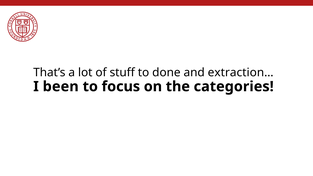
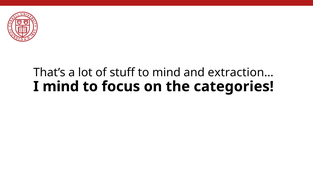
to done: done -> mind
I been: been -> mind
